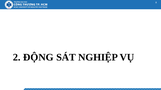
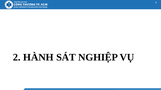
ĐỘNG: ĐỘNG -> HÀNH
